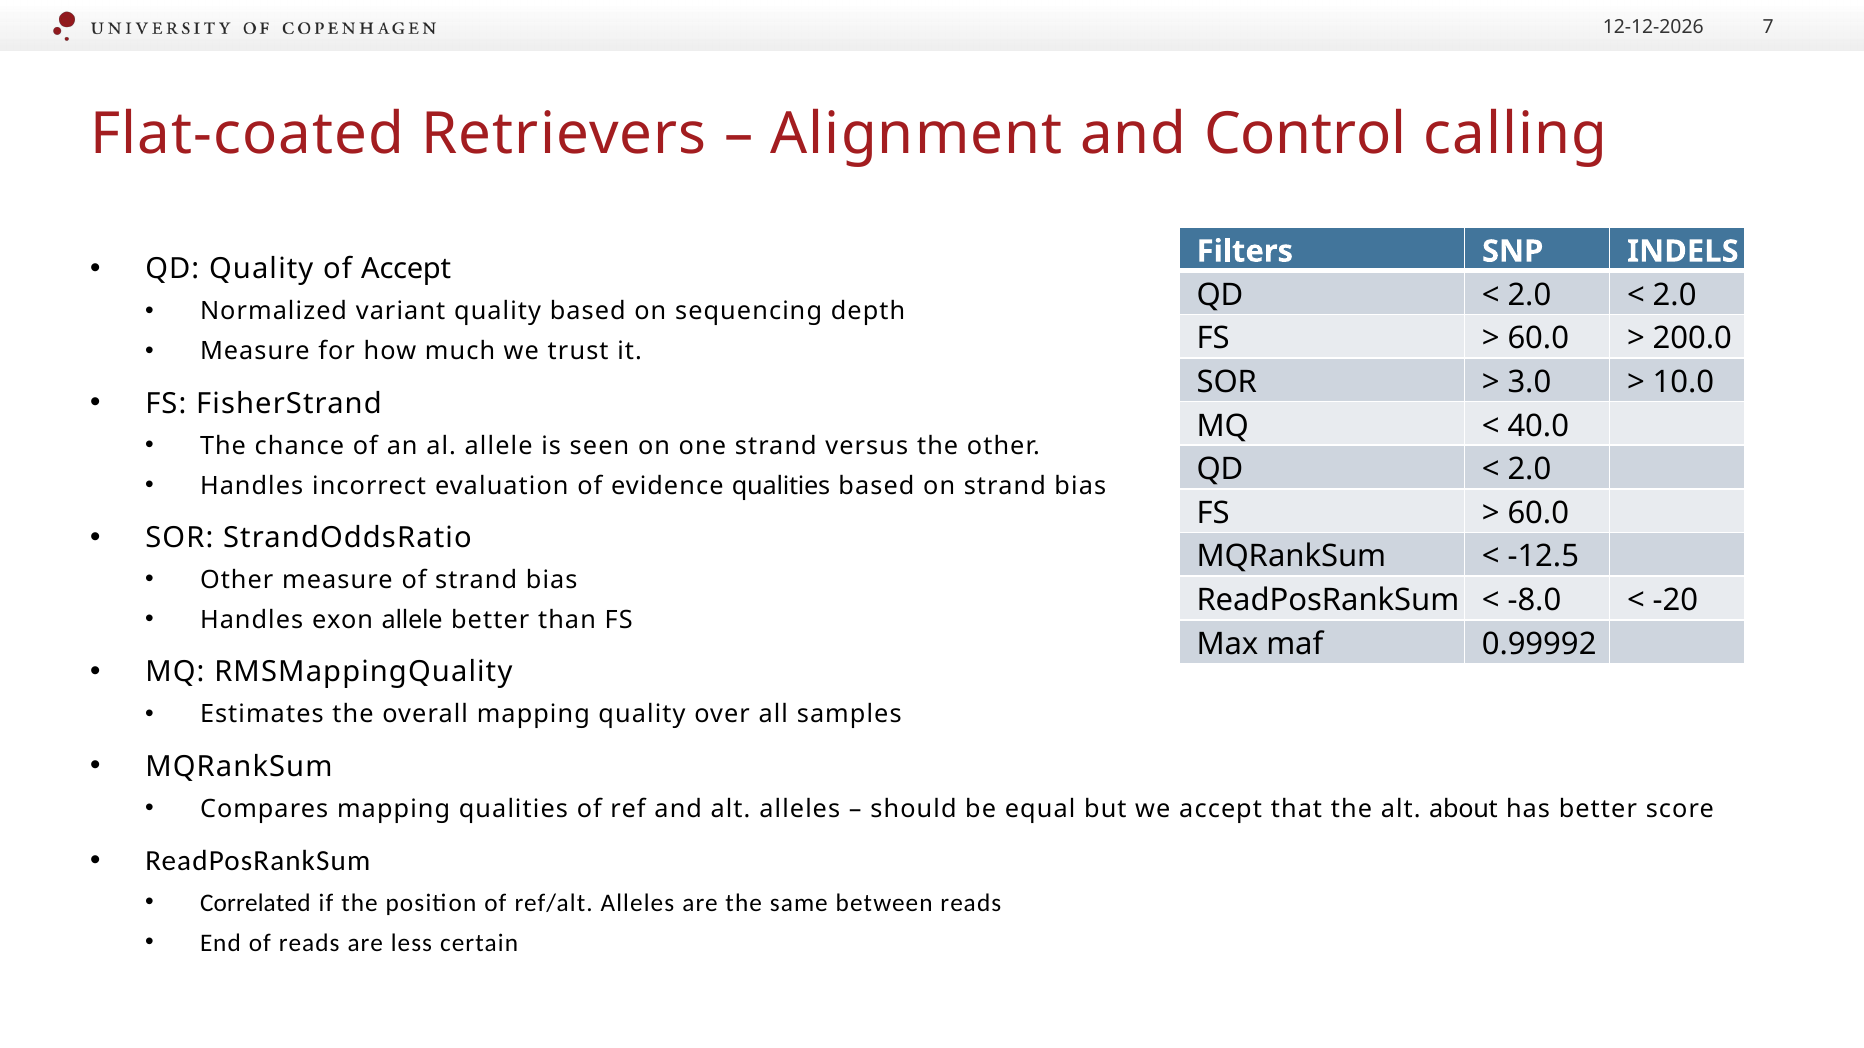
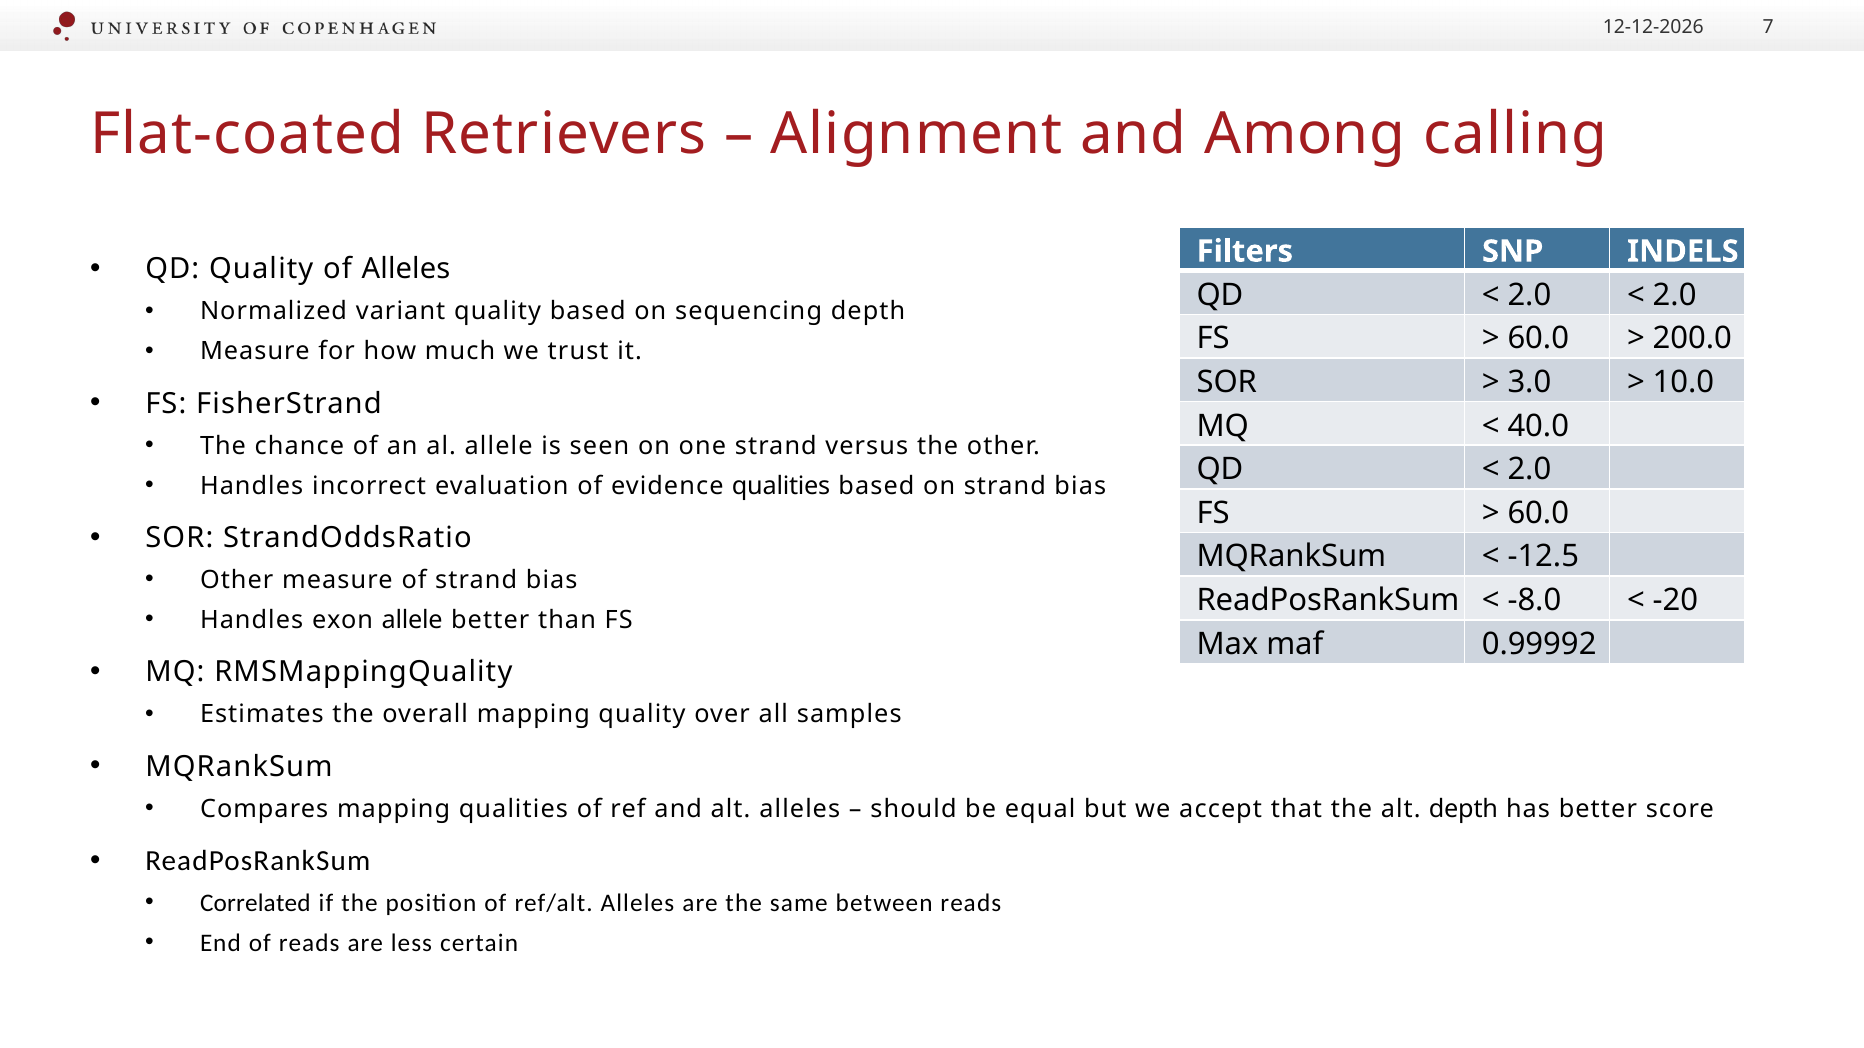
Control: Control -> Among
of Accept: Accept -> Alleles
alt about: about -> depth
